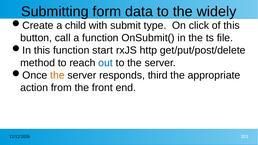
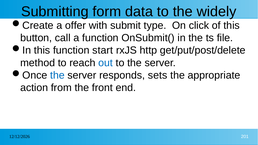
child: child -> offer
the at (57, 75) colour: orange -> blue
third: third -> sets
